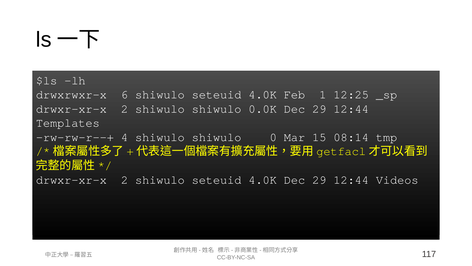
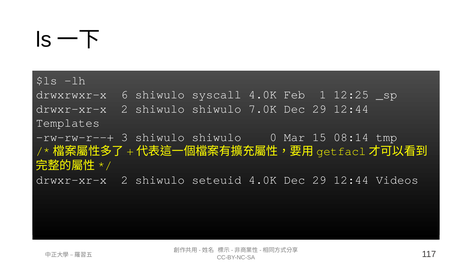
6 shiwulo seteuid: seteuid -> syscall
0.0K: 0.0K -> 7.0K
4: 4 -> 3
